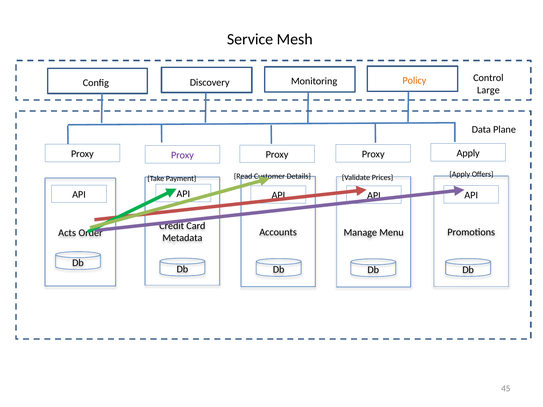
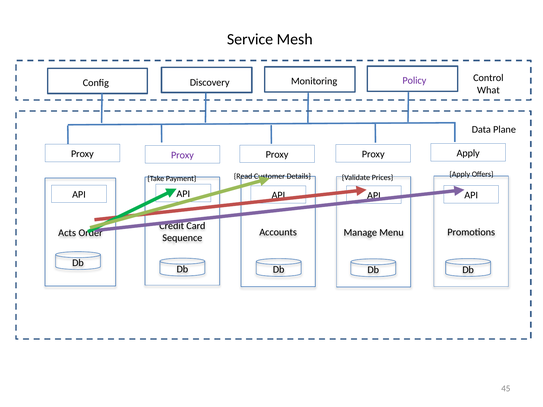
Policy colour: orange -> purple
Large: Large -> What
Metadata: Metadata -> Sequence
